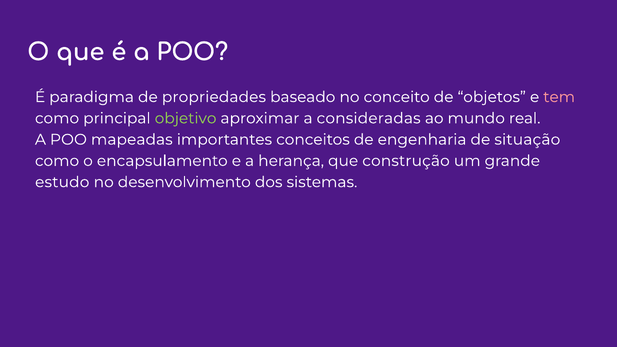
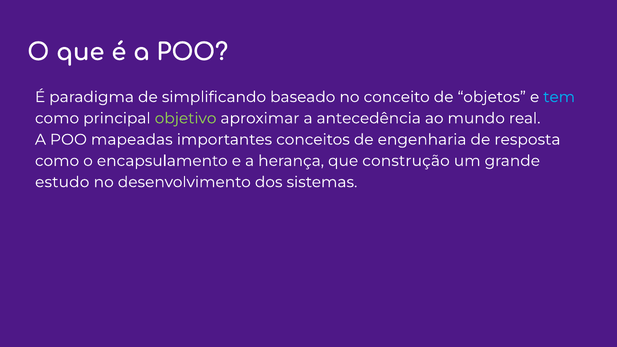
propriedades: propriedades -> simplificando
tem colour: pink -> light blue
consideradas: consideradas -> antecedência
situação: situação -> resposta
